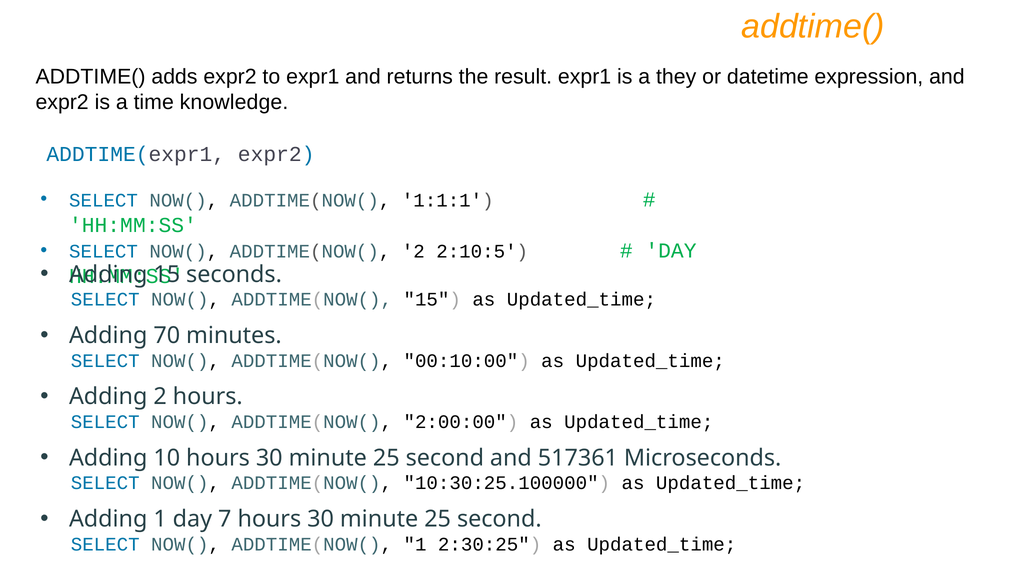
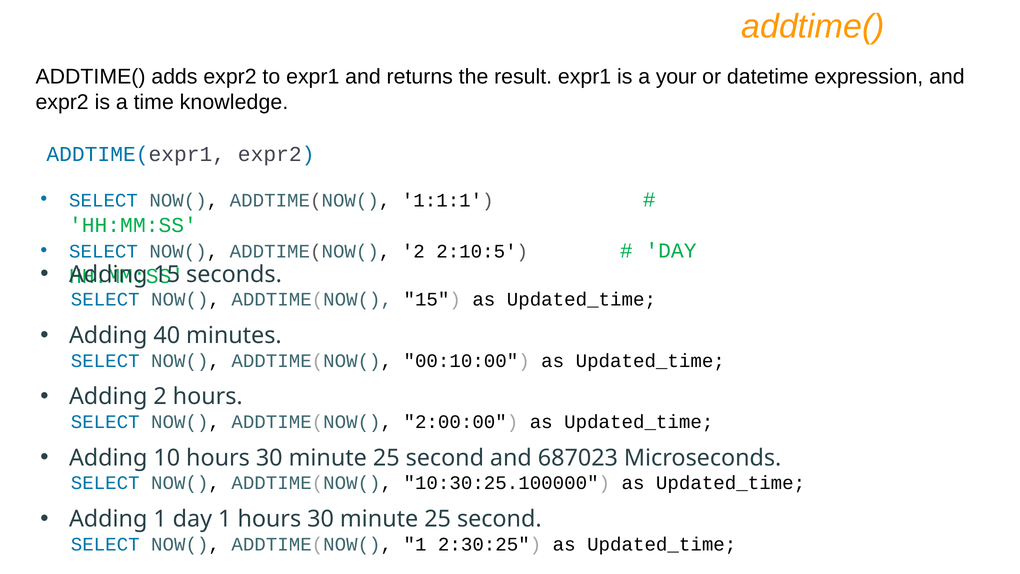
they: they -> your
70: 70 -> 40
517361: 517361 -> 687023
day 7: 7 -> 1
